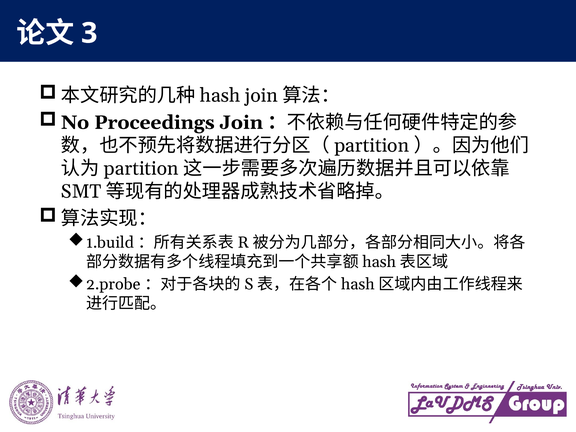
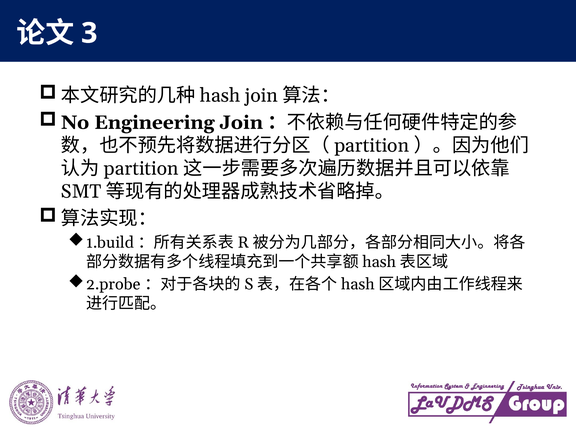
Proceedings: Proceedings -> Engineering
